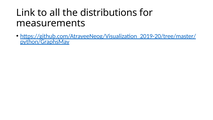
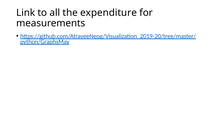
distributions: distributions -> expenditure
